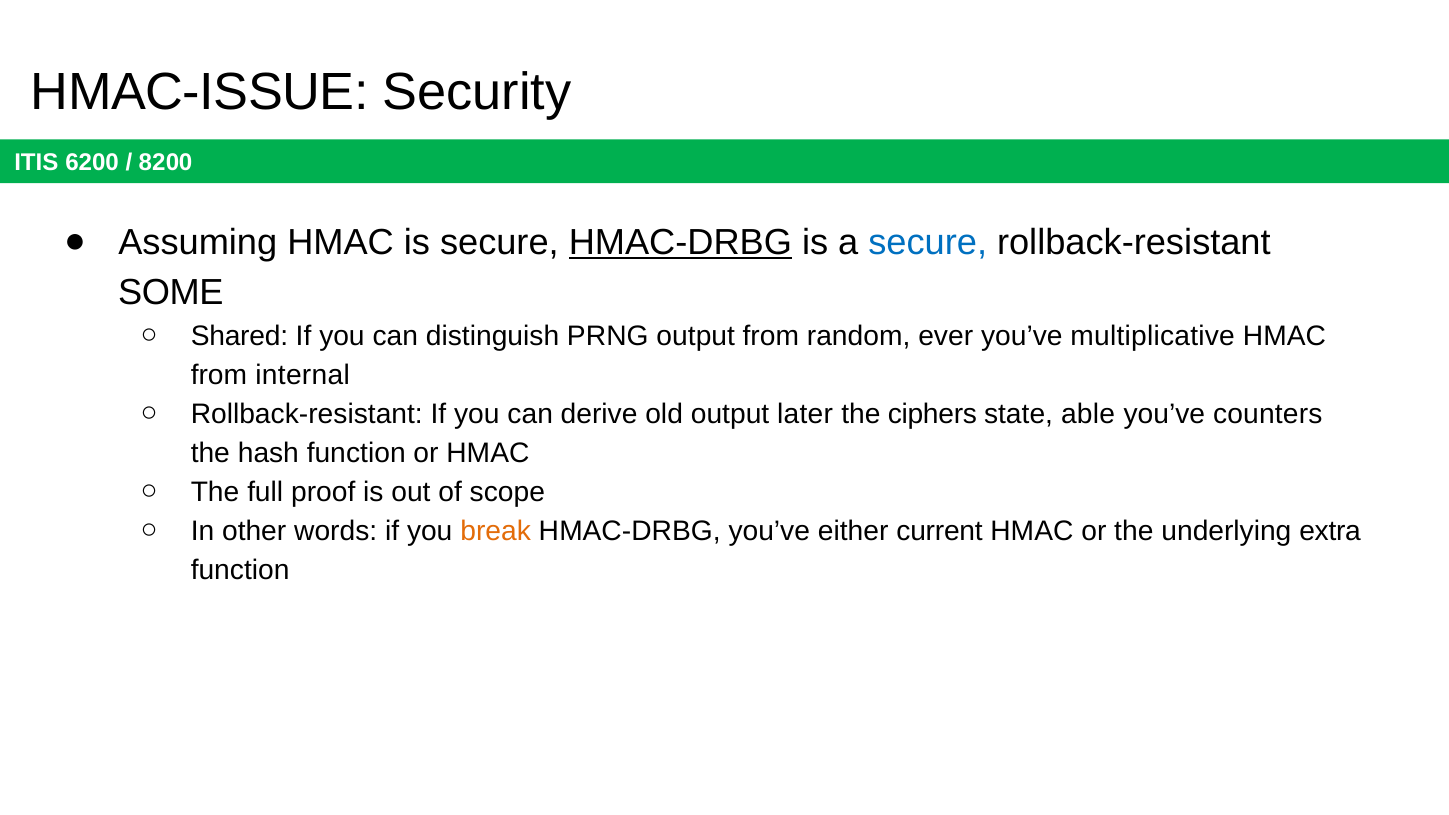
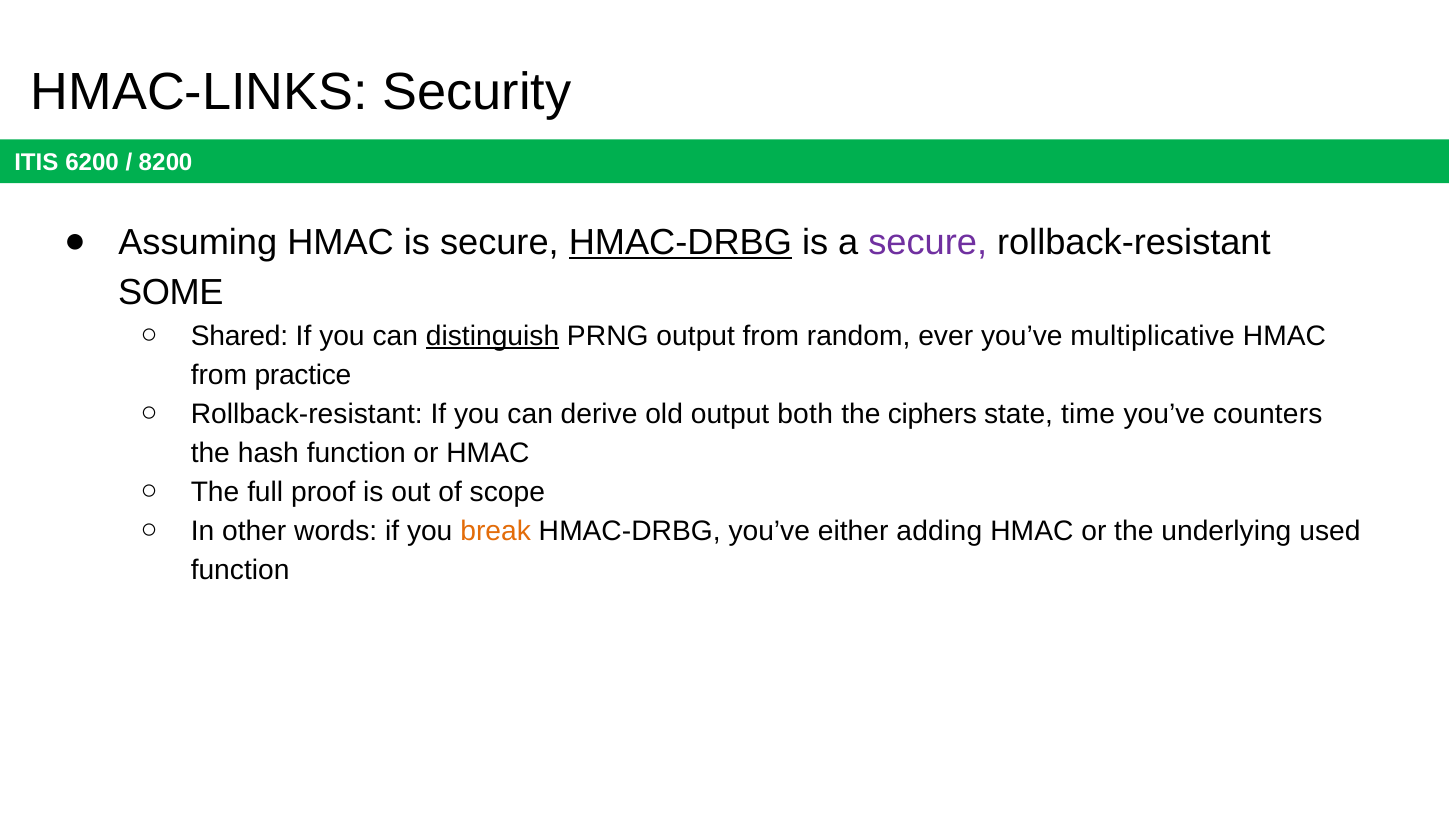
HMAC-ISSUE: HMAC-ISSUE -> HMAC-LINKS
secure at (928, 243) colour: blue -> purple
distinguish underline: none -> present
internal: internal -> practice
later: later -> both
able: able -> time
current: current -> adding
extra: extra -> used
